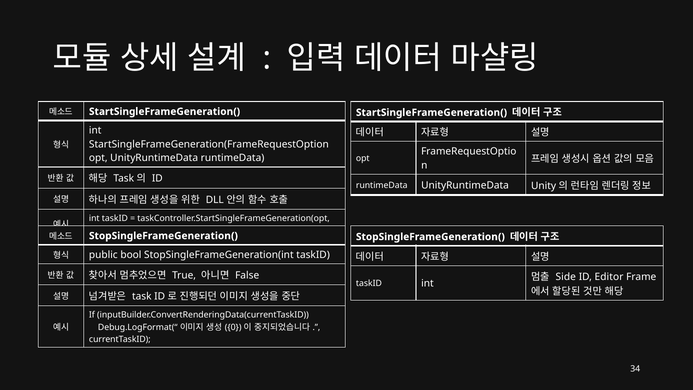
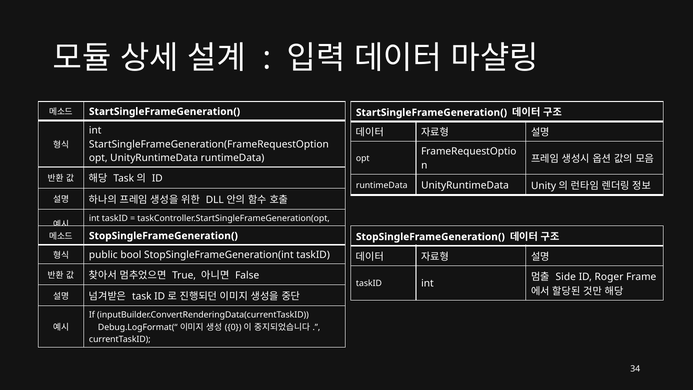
Editor: Editor -> Roger
